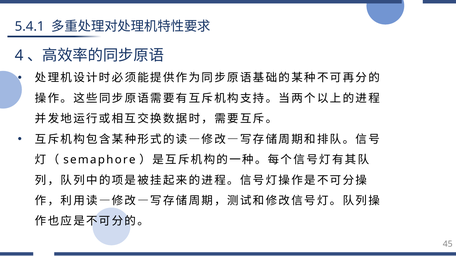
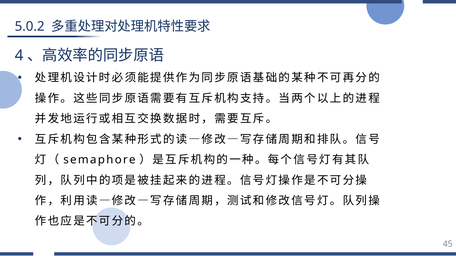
5.4.1: 5.4.1 -> 5.0.2
